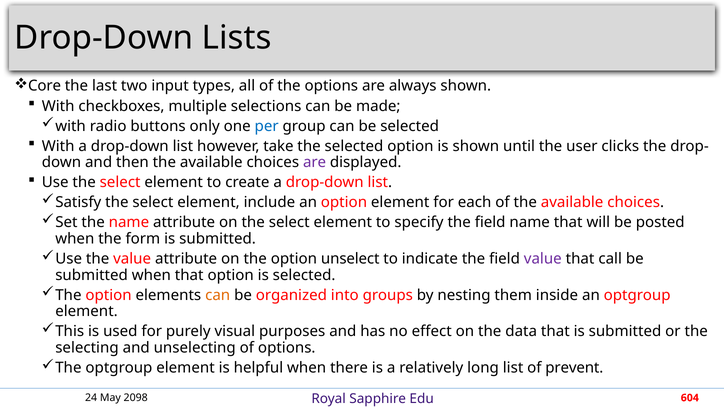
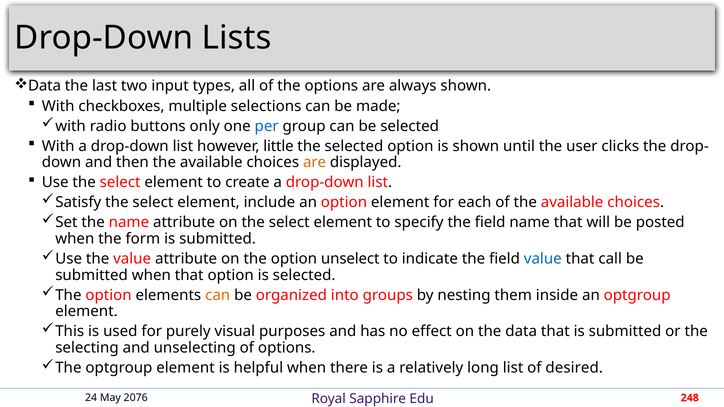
Core at (45, 86): Core -> Data
take: take -> little
are at (315, 162) colour: purple -> orange
value at (543, 259) colour: purple -> blue
prevent: prevent -> desired
2098: 2098 -> 2076
604: 604 -> 248
